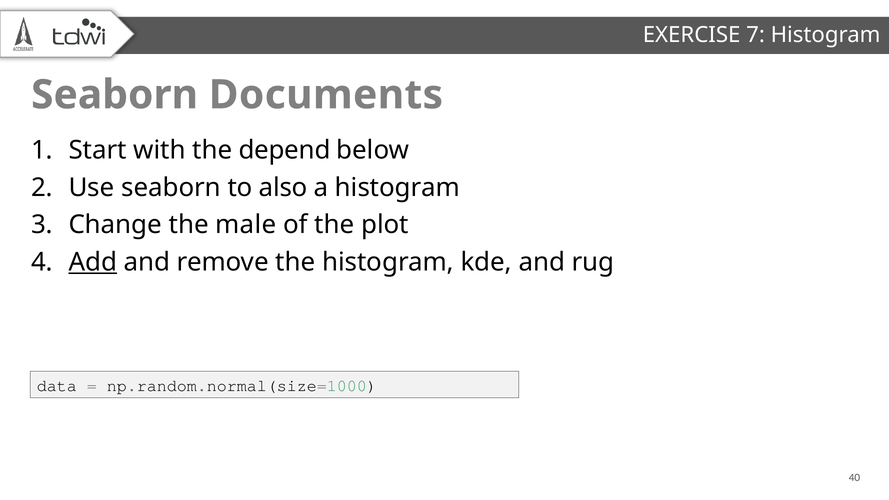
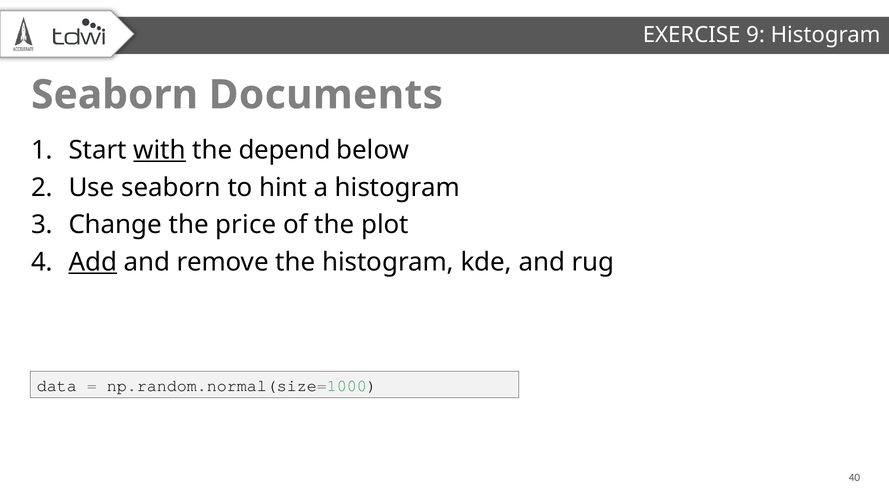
7: 7 -> 9
with underline: none -> present
also: also -> hint
male: male -> price
